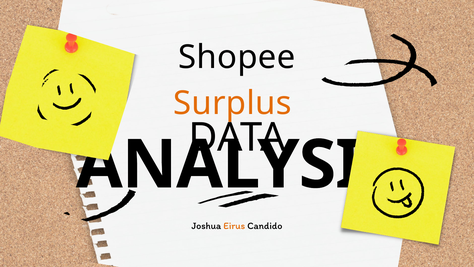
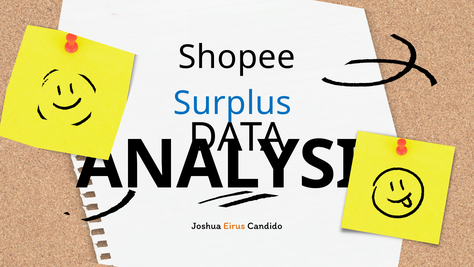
Surplus colour: orange -> blue
